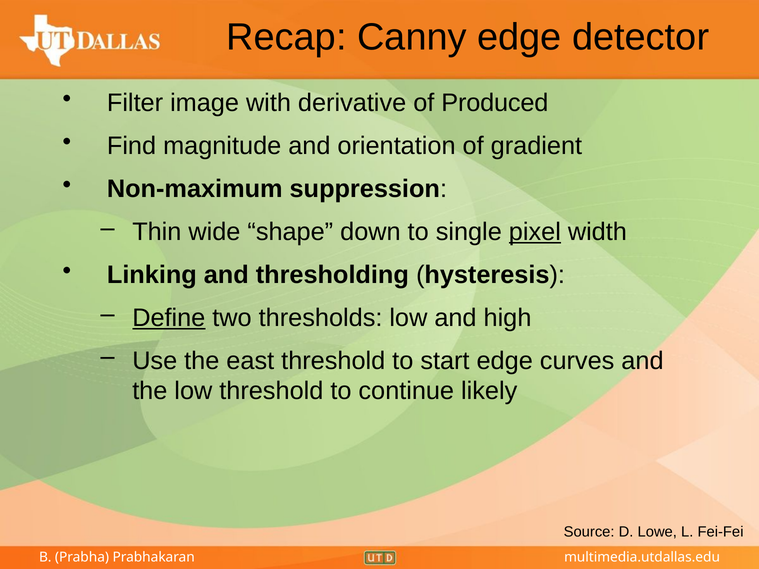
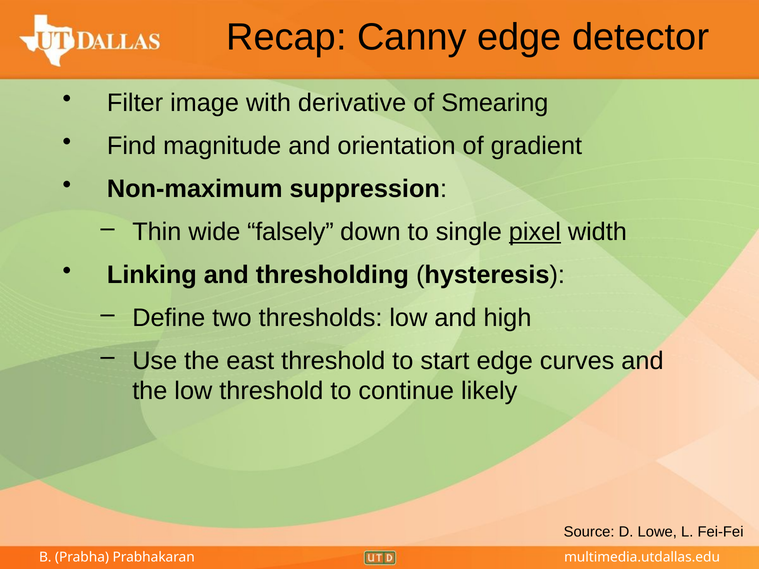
Produced: Produced -> Smearing
shape: shape -> falsely
Define underline: present -> none
